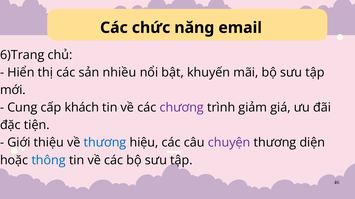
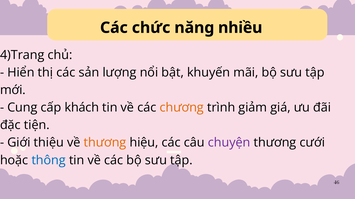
email: email -> nhiều
6)Trang: 6)Trang -> 4)Trang
nhiều: nhiều -> lượng
chương colour: purple -> orange
thương at (105, 143) colour: blue -> orange
diện: diện -> cưới
